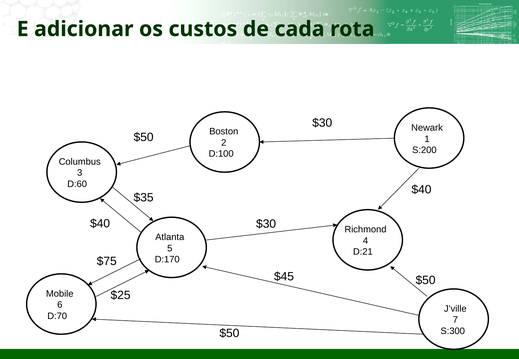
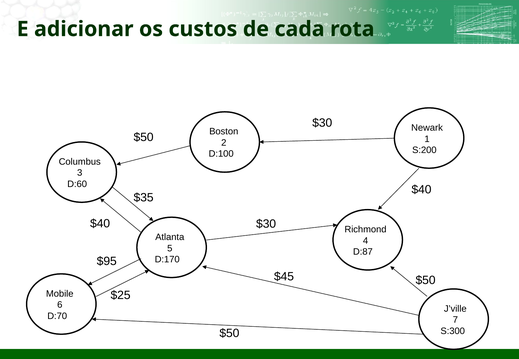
D:21: D:21 -> D:87
$75: $75 -> $95
